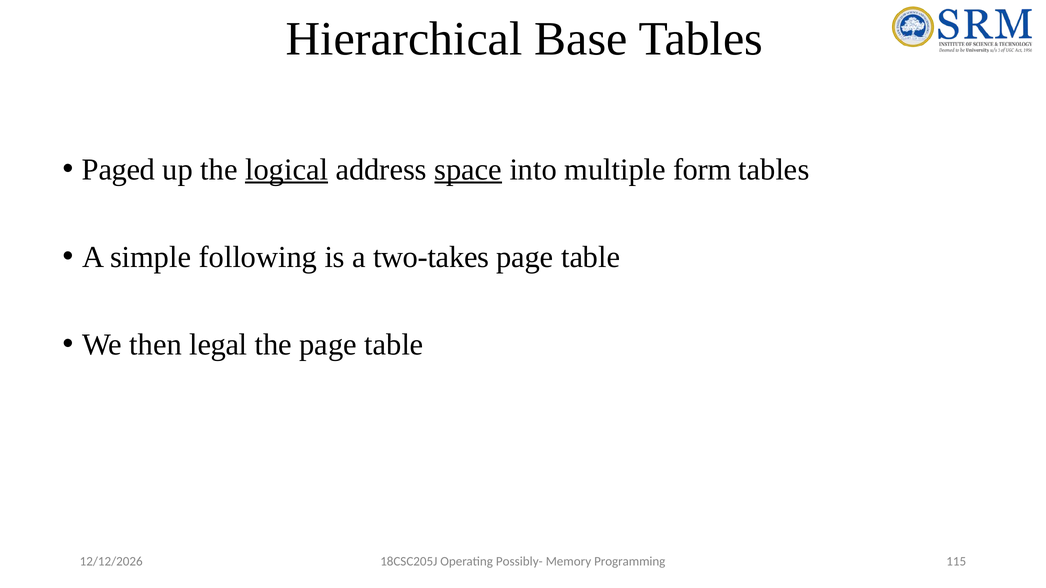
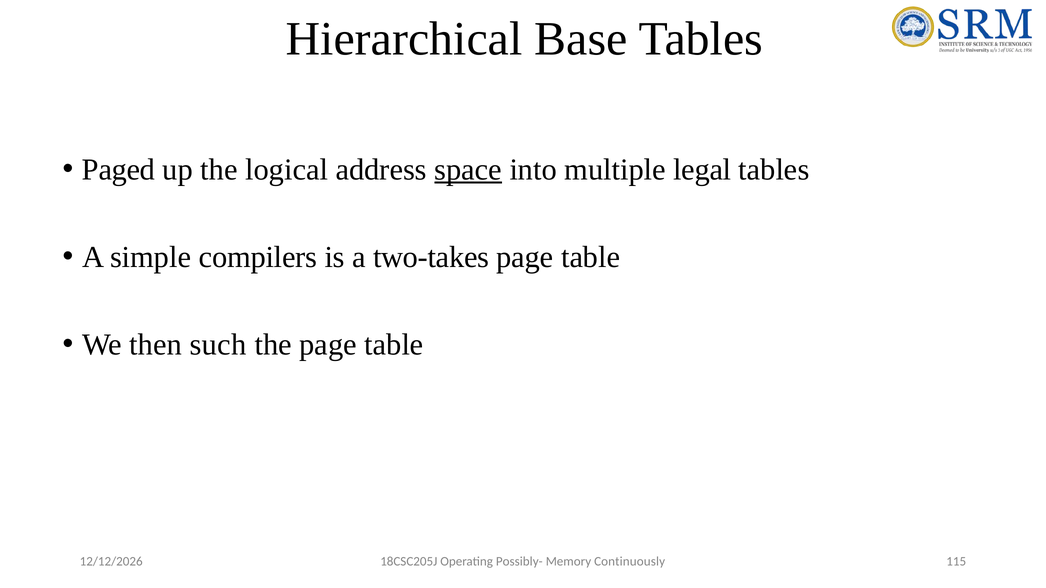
logical underline: present -> none
form: form -> legal
following: following -> compilers
legal: legal -> such
Programming: Programming -> Continuously
